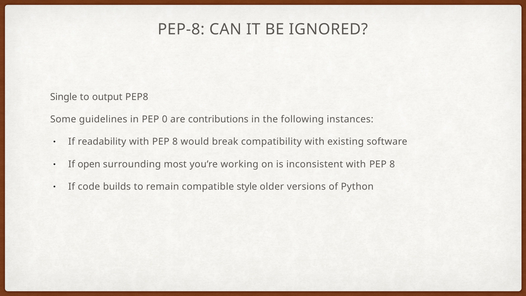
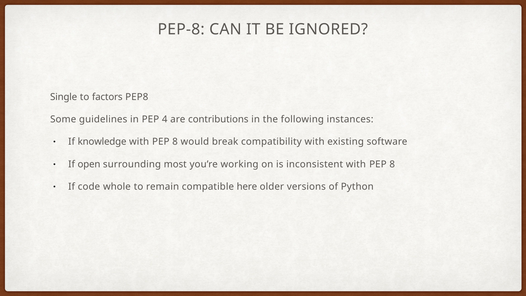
output: output -> factors
0: 0 -> 4
readability: readability -> knowledge
builds: builds -> whole
style: style -> here
